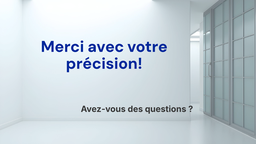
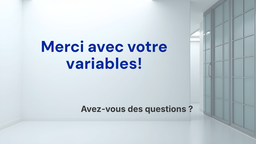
précision: précision -> variables
